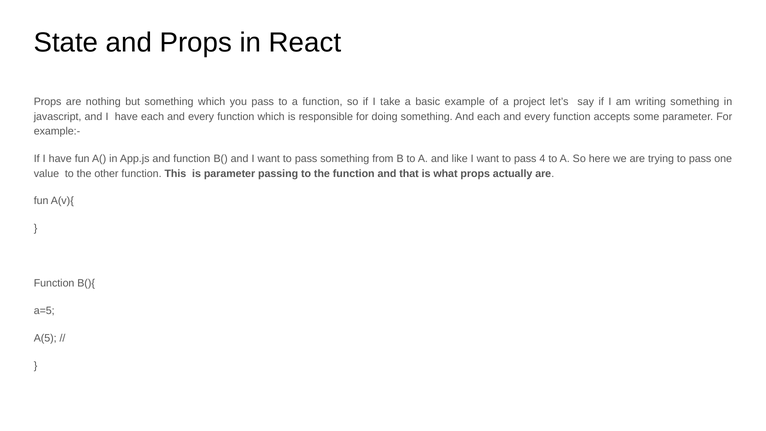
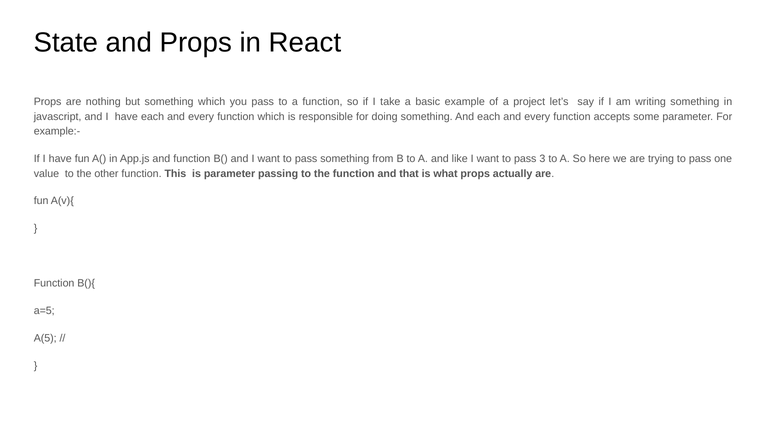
4: 4 -> 3
